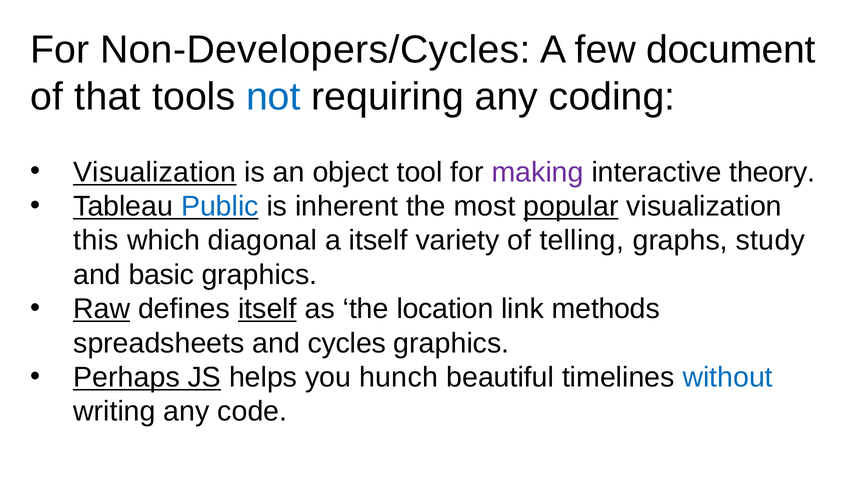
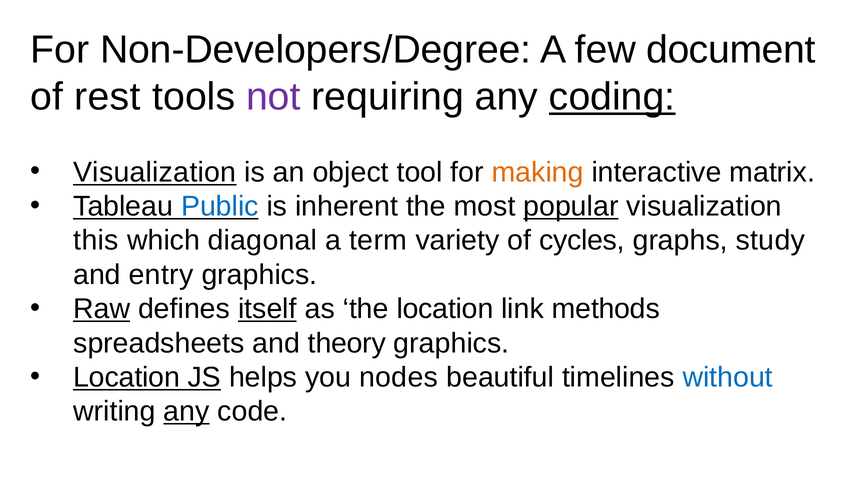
Non-Developers/Cycles: Non-Developers/Cycles -> Non-Developers/Degree
that: that -> rest
not colour: blue -> purple
coding underline: none -> present
making colour: purple -> orange
theory: theory -> matrix
a itself: itself -> term
telling: telling -> cycles
basic: basic -> entry
cycles: cycles -> theory
Perhaps at (127, 378): Perhaps -> Location
hunch: hunch -> nodes
any at (186, 412) underline: none -> present
